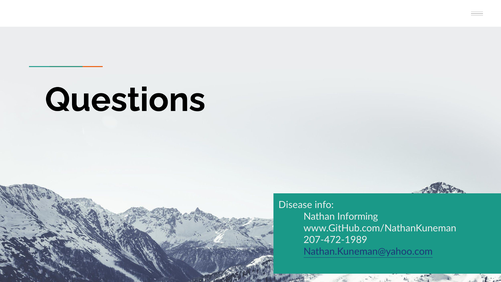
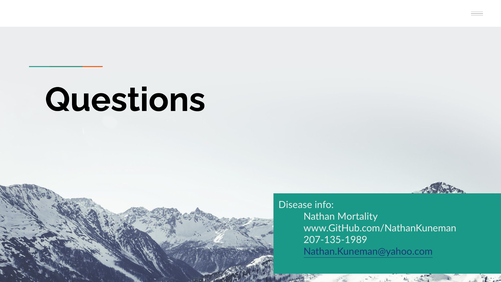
Informing: Informing -> Mortality
207-472-1989: 207-472-1989 -> 207-135-1989
